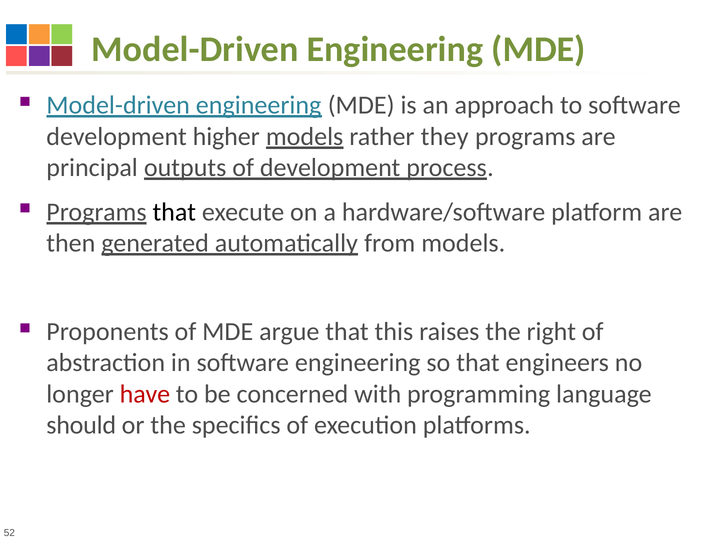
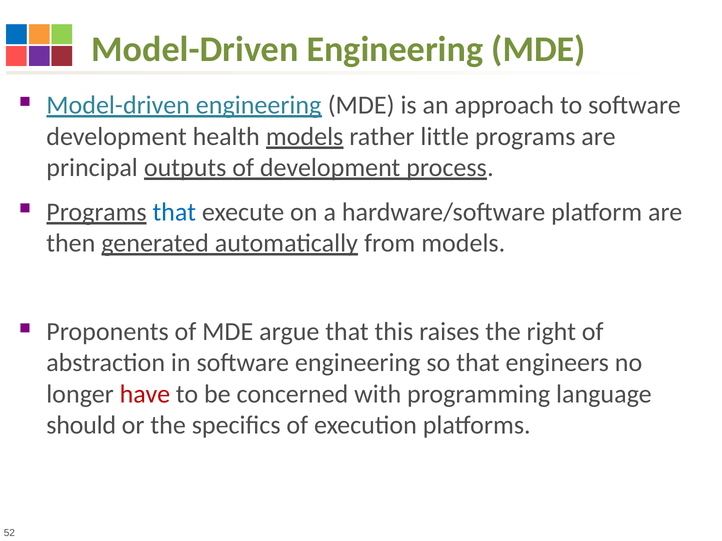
higher: higher -> health
they: they -> little
that at (174, 212) colour: black -> blue
